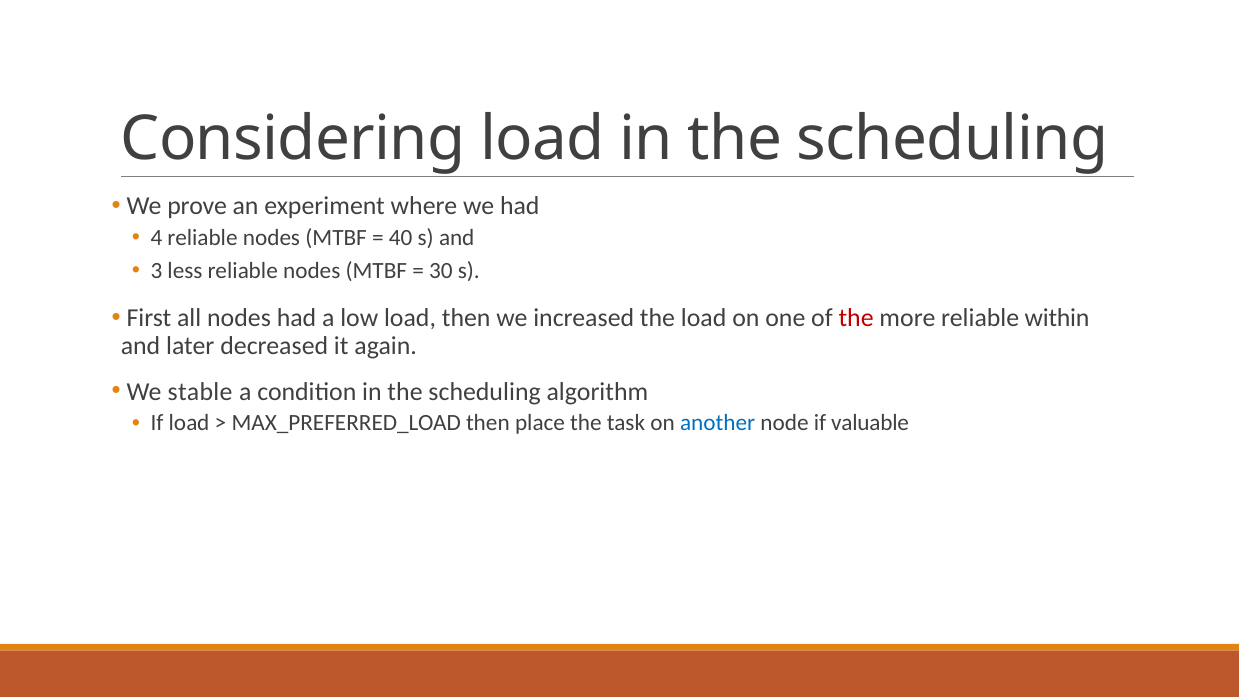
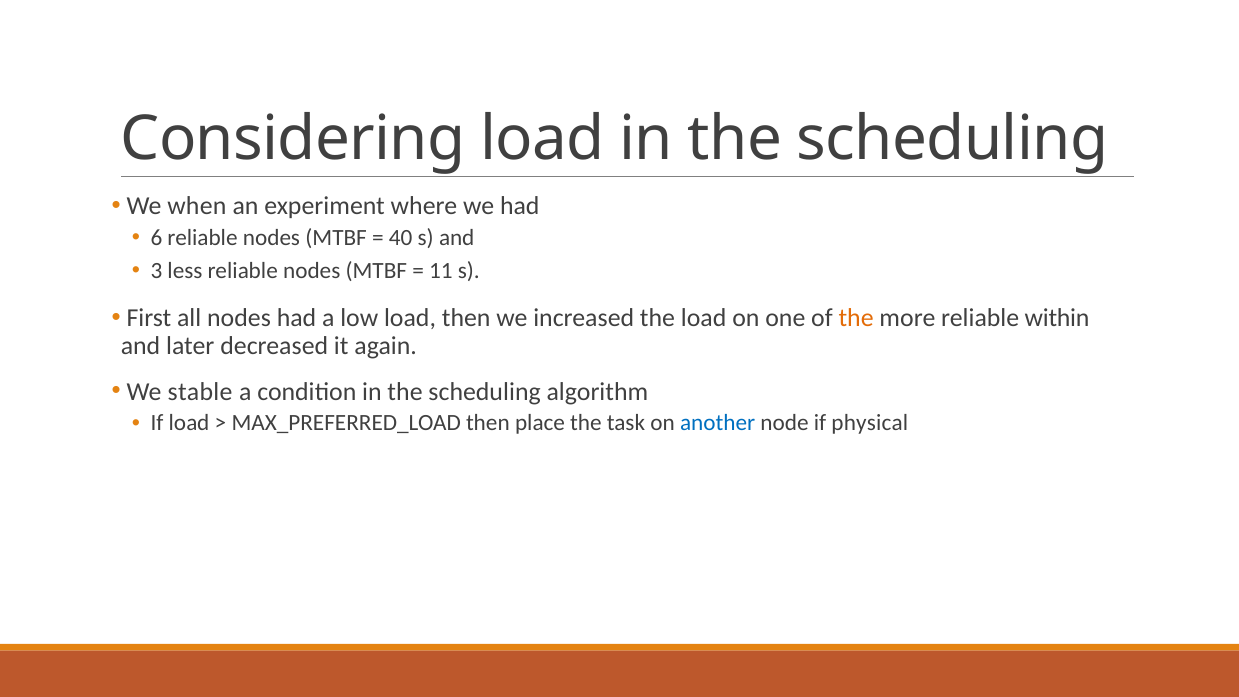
prove: prove -> when
4: 4 -> 6
30: 30 -> 11
the at (856, 318) colour: red -> orange
valuable: valuable -> physical
